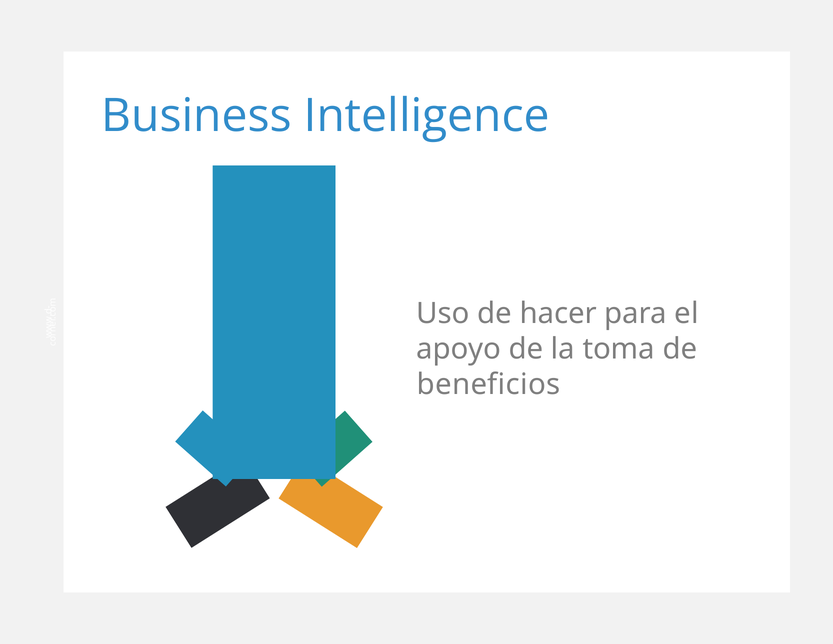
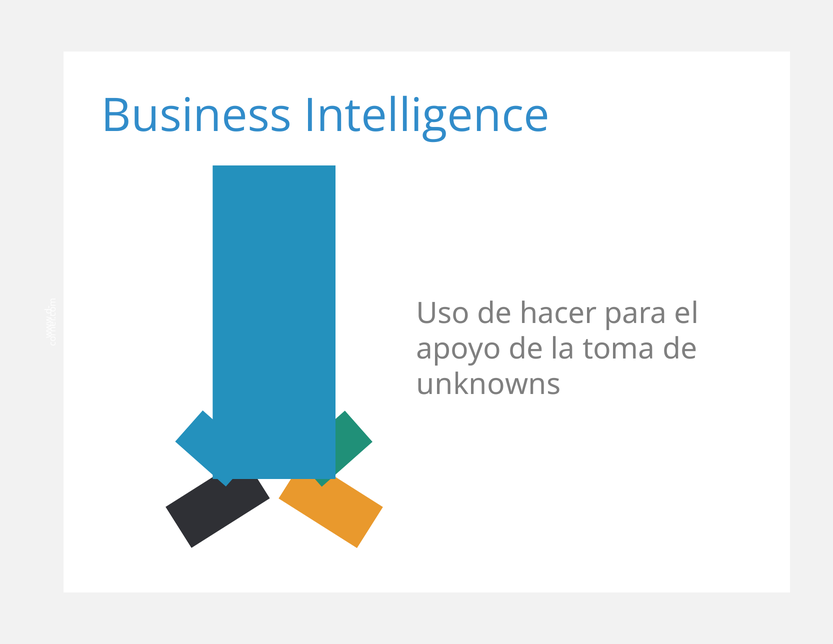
beneficios: beneficios -> unknowns
